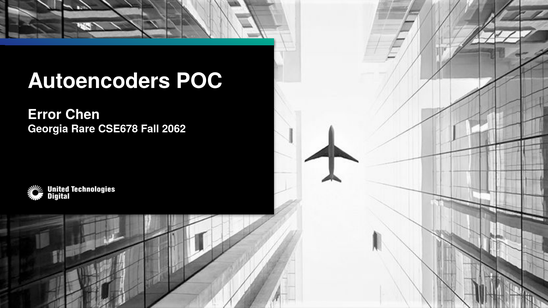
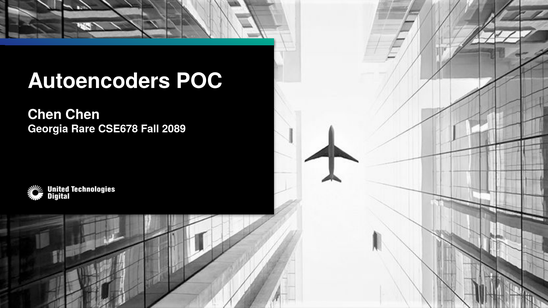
Error at (45, 115): Error -> Chen
2062: 2062 -> 2089
